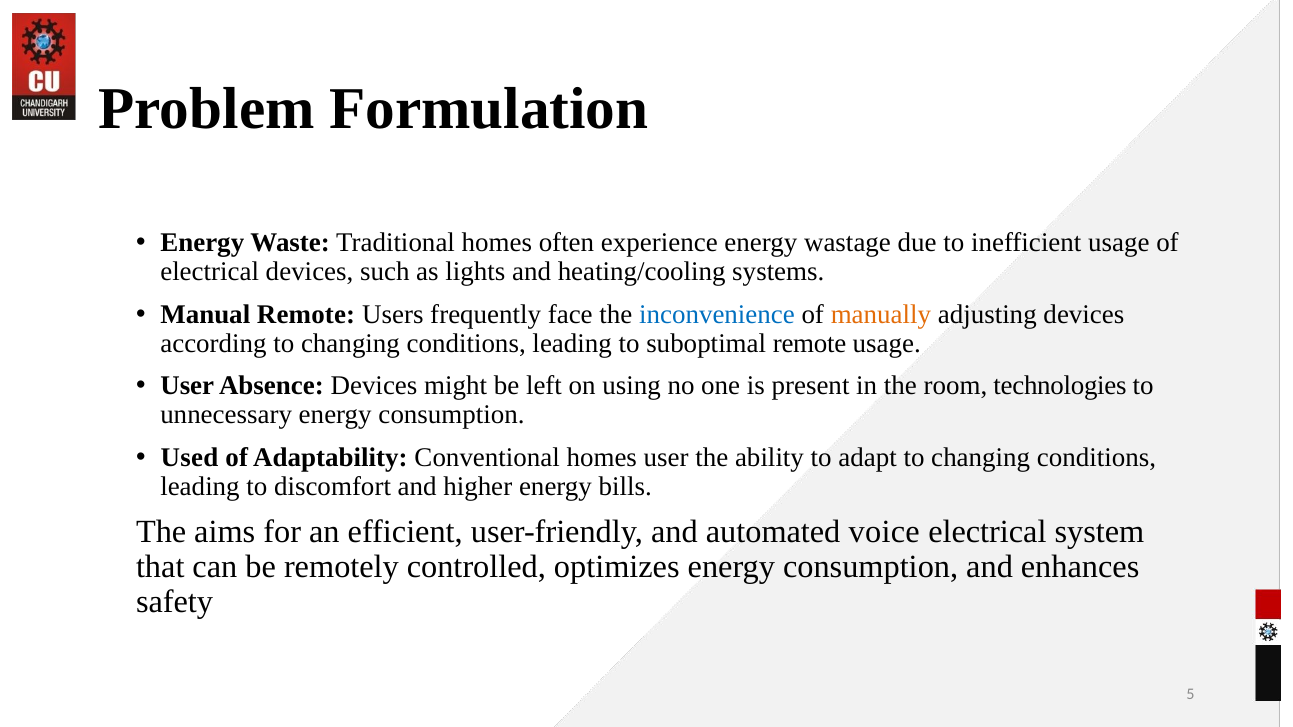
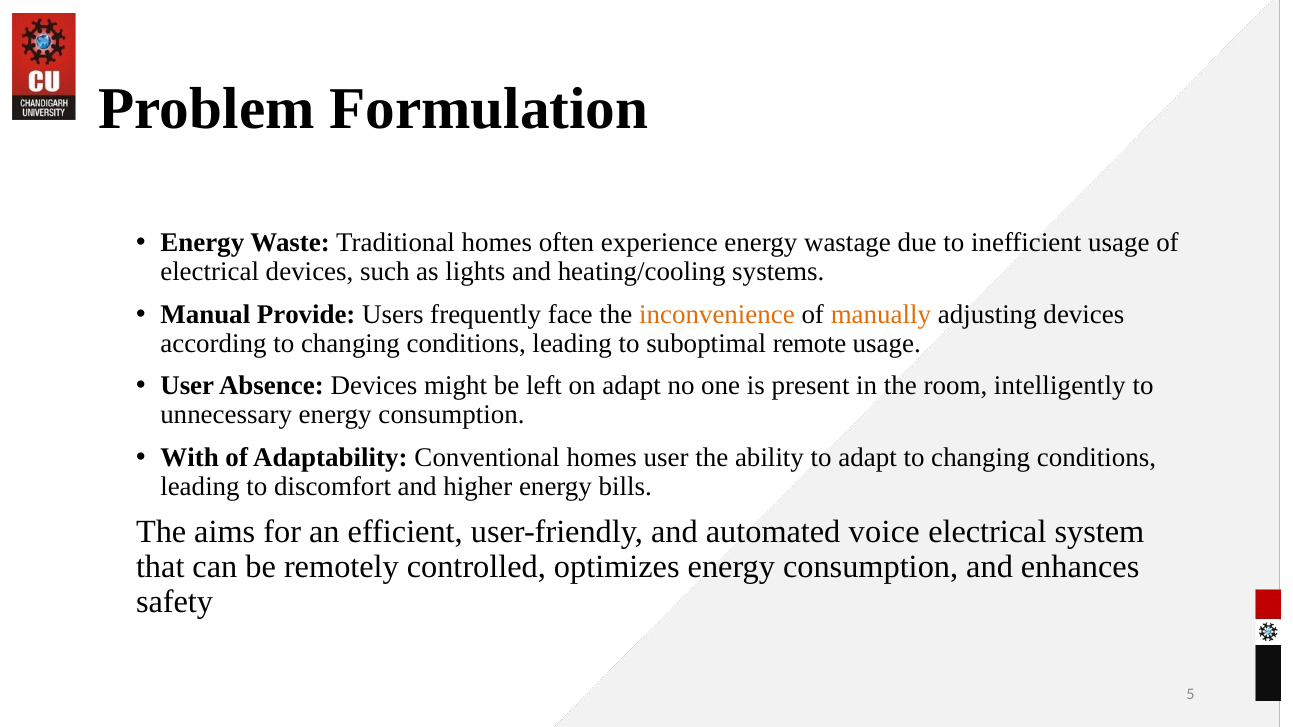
Manual Remote: Remote -> Provide
inconvenience colour: blue -> orange
on using: using -> adapt
technologies: technologies -> intelligently
Used: Used -> With
